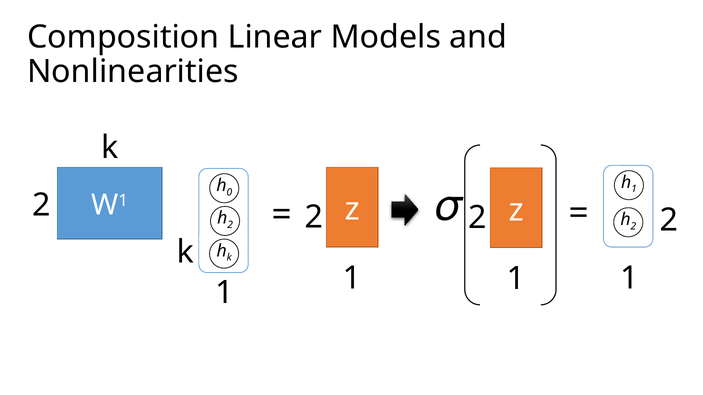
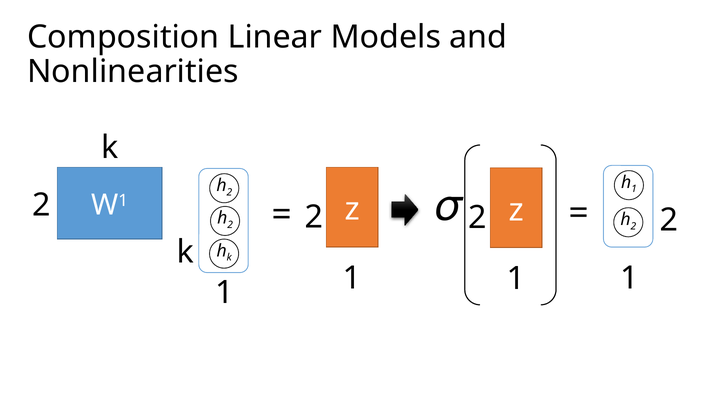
0 at (229, 192): 0 -> 2
